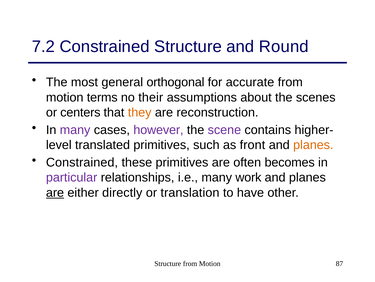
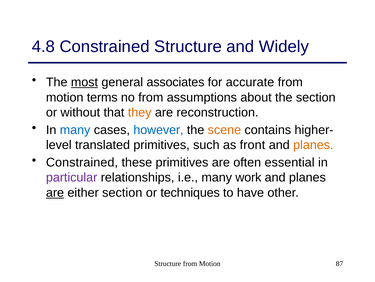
7.2: 7.2 -> 4.8
Round: Round -> Widely
most underline: none -> present
orthogonal: orthogonal -> associates
no their: their -> from
the scenes: scenes -> section
centers: centers -> without
many at (75, 130) colour: purple -> blue
however colour: purple -> blue
scene colour: purple -> orange
becomes: becomes -> essential
either directly: directly -> section
translation: translation -> techniques
